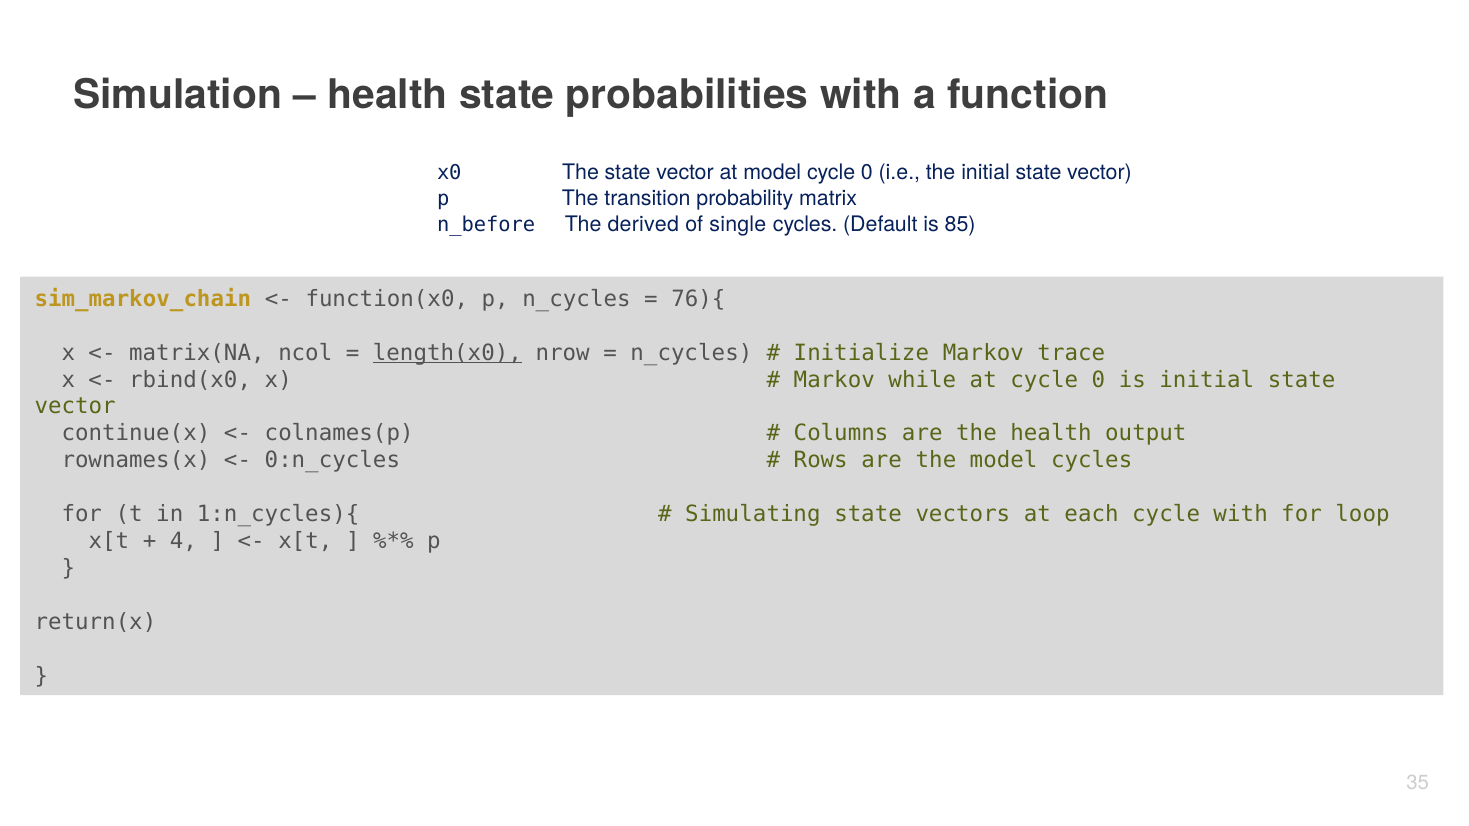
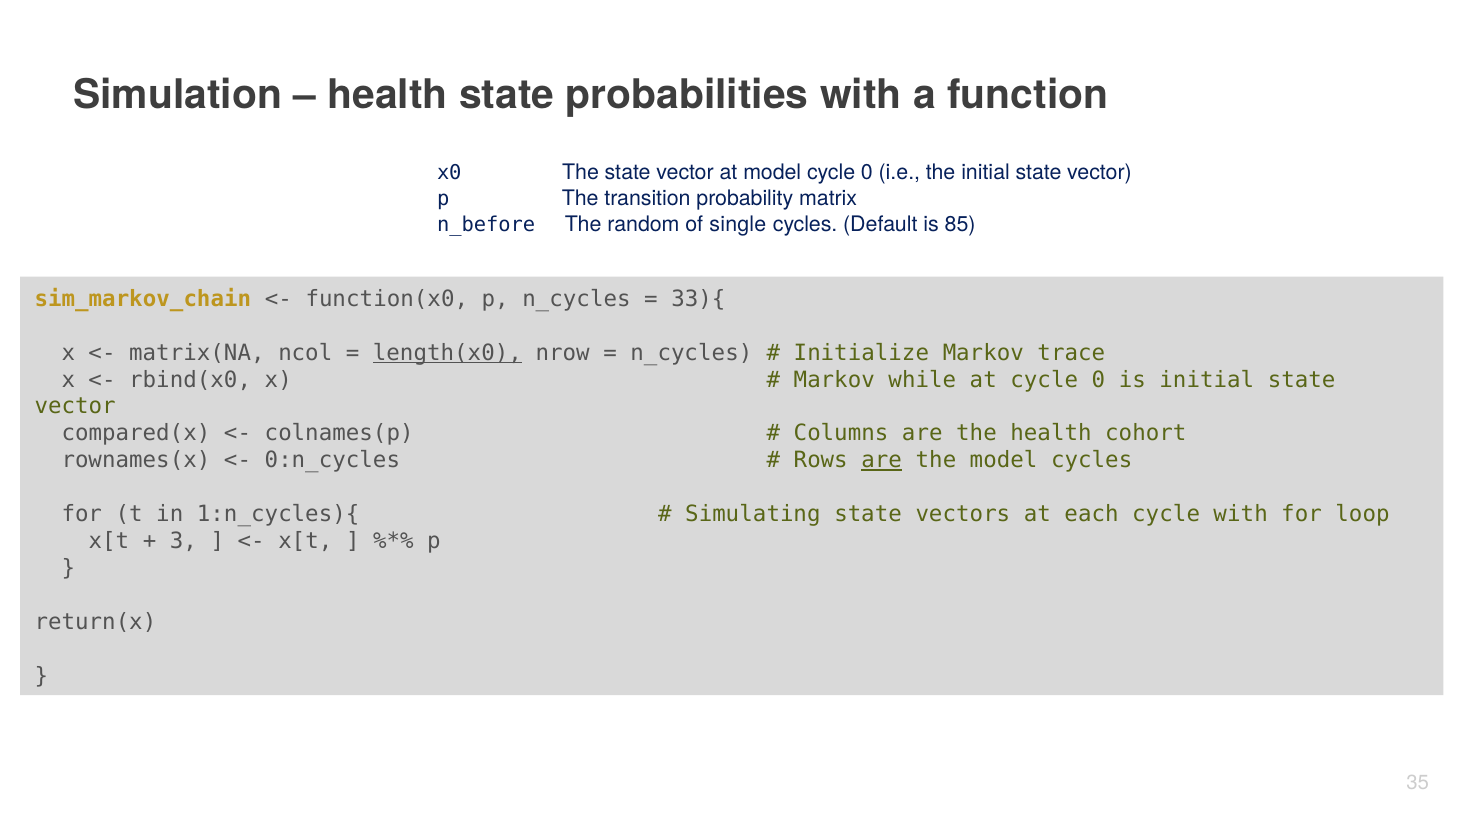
derived: derived -> random
76){: 76){ -> 33){
continue(x: continue(x -> compared(x
output: output -> cohort
are at (882, 461) underline: none -> present
4: 4 -> 3
